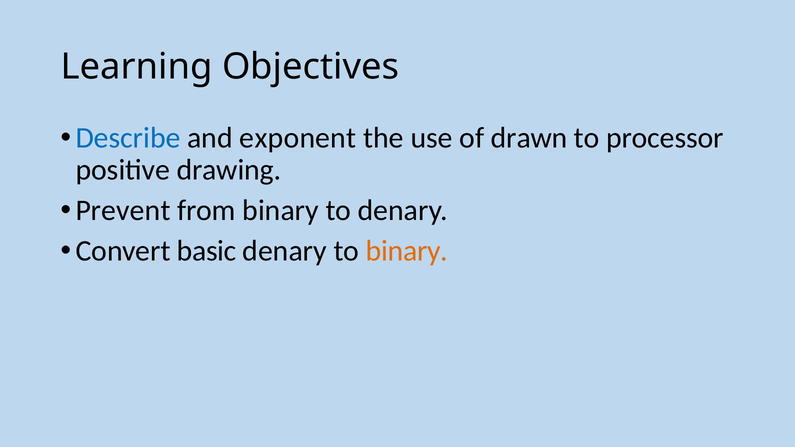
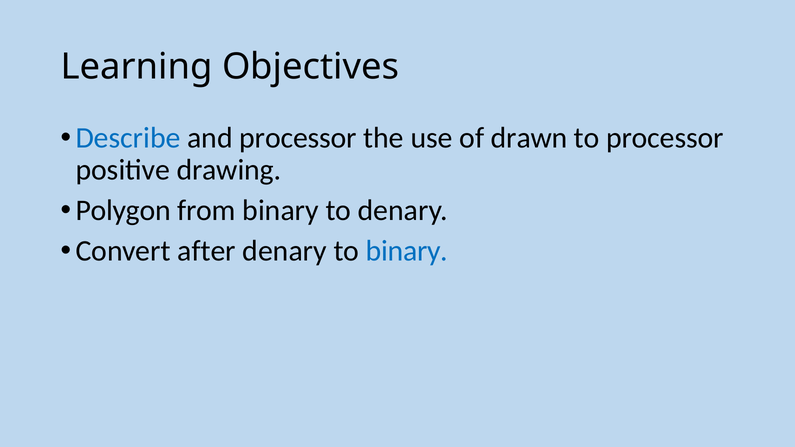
and exponent: exponent -> processor
Prevent: Prevent -> Polygon
basic: basic -> after
binary at (407, 251) colour: orange -> blue
